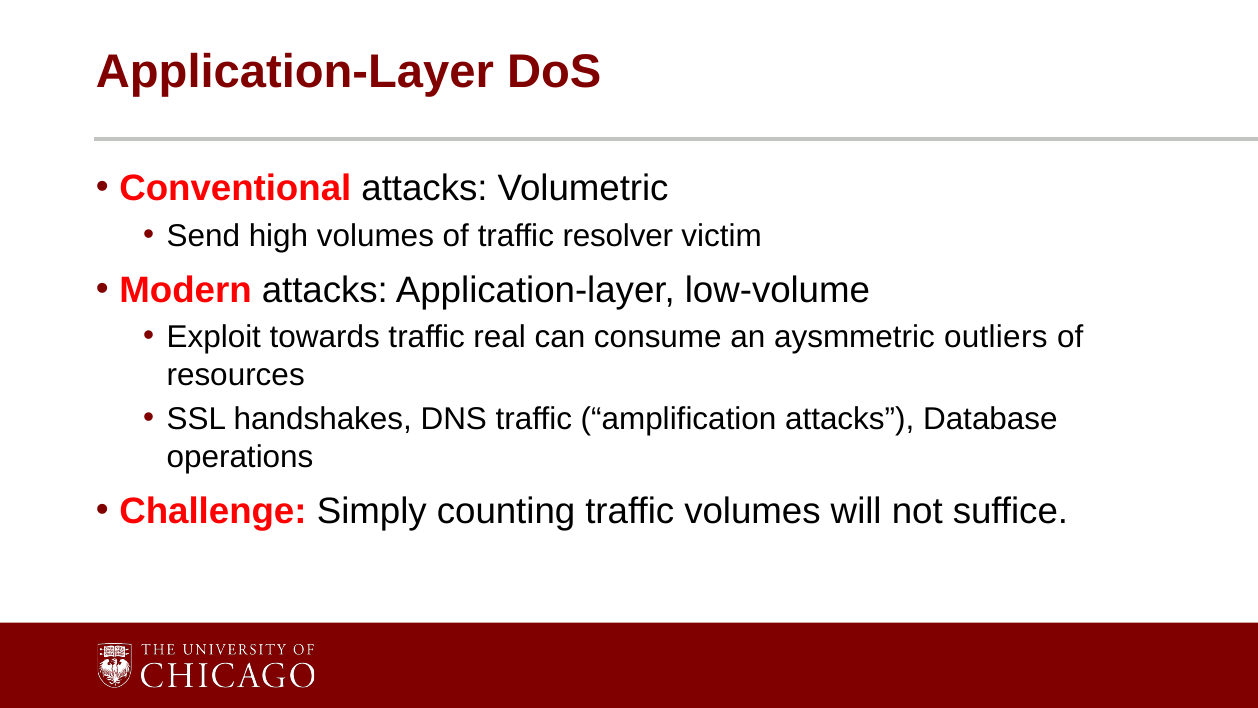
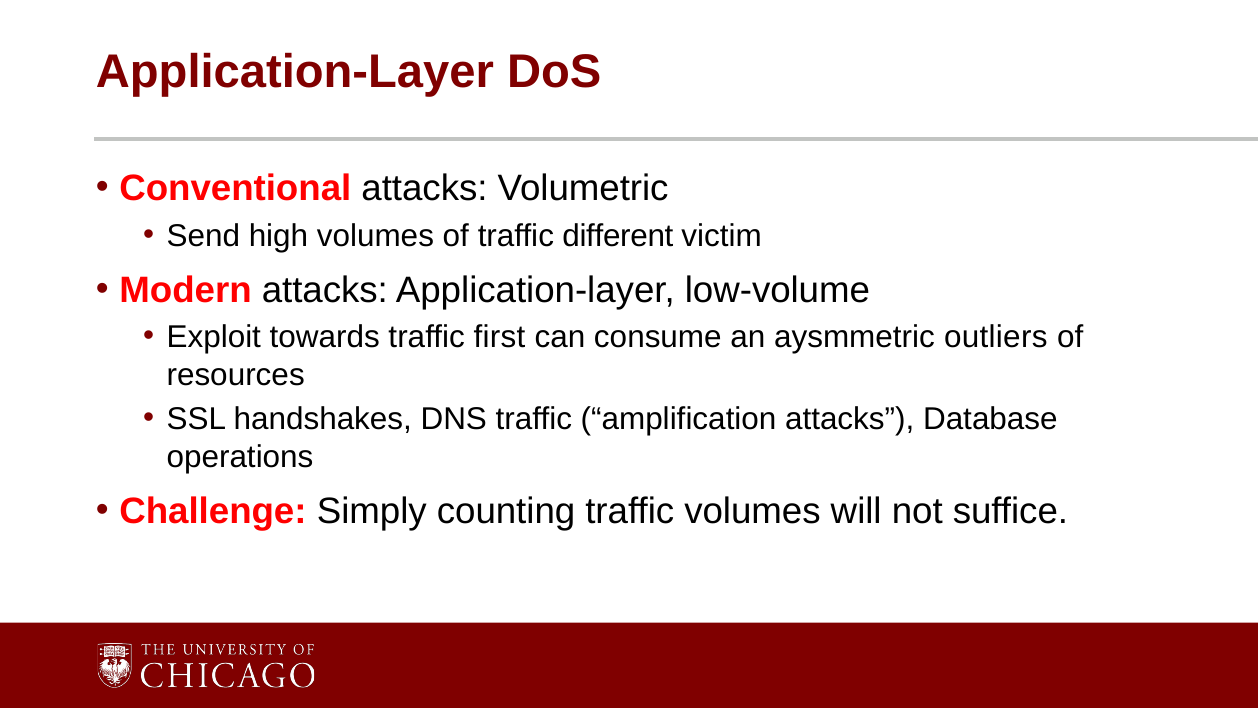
resolver: resolver -> different
real: real -> first
